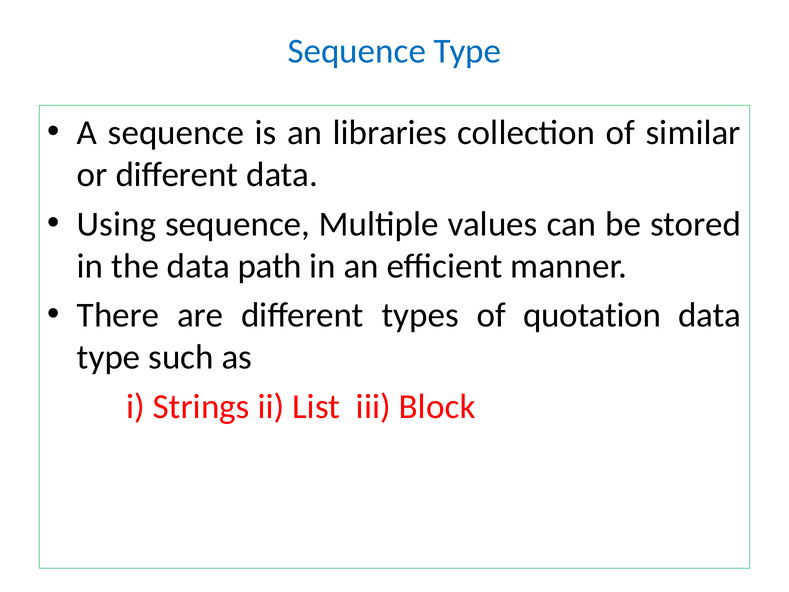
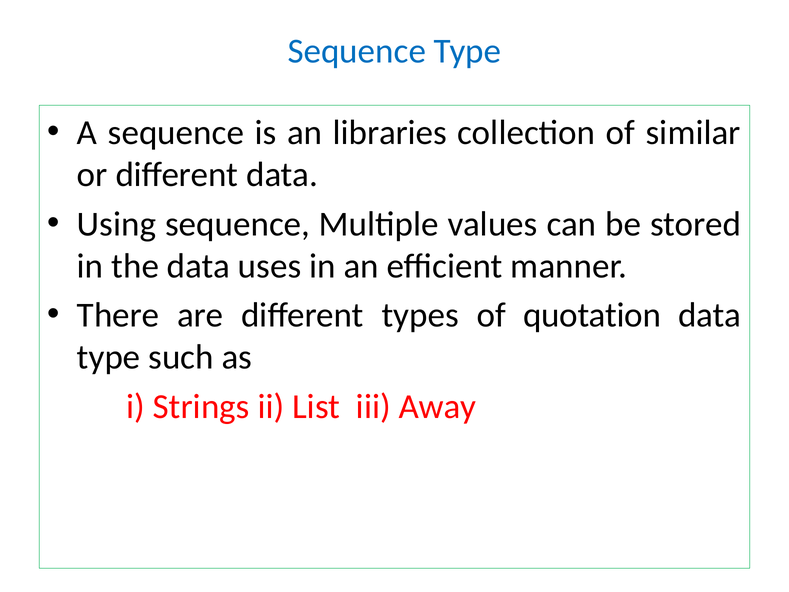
path: path -> uses
Block: Block -> Away
